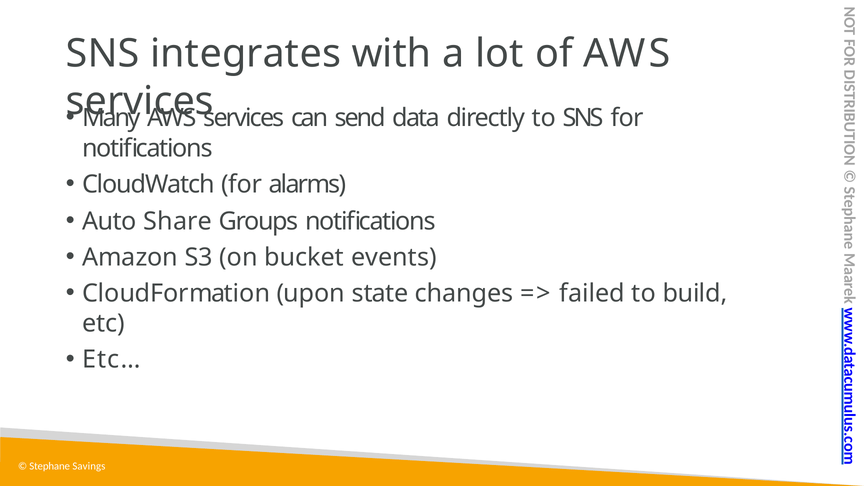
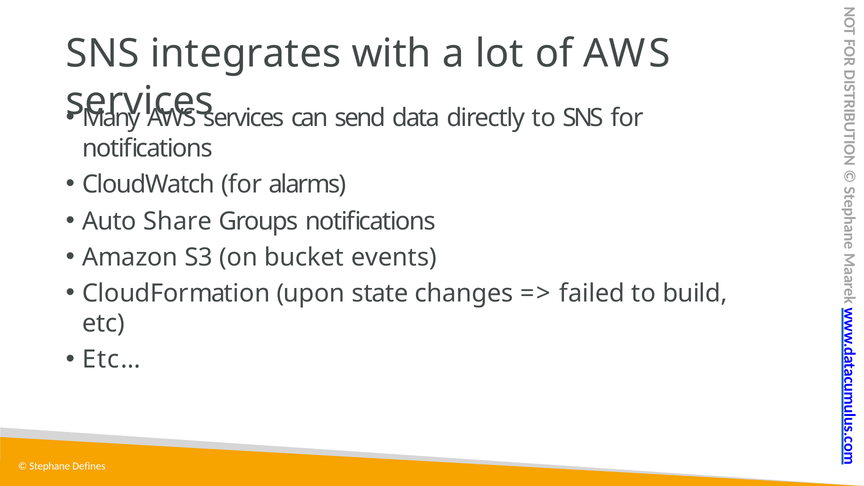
Savings: Savings -> Defines
